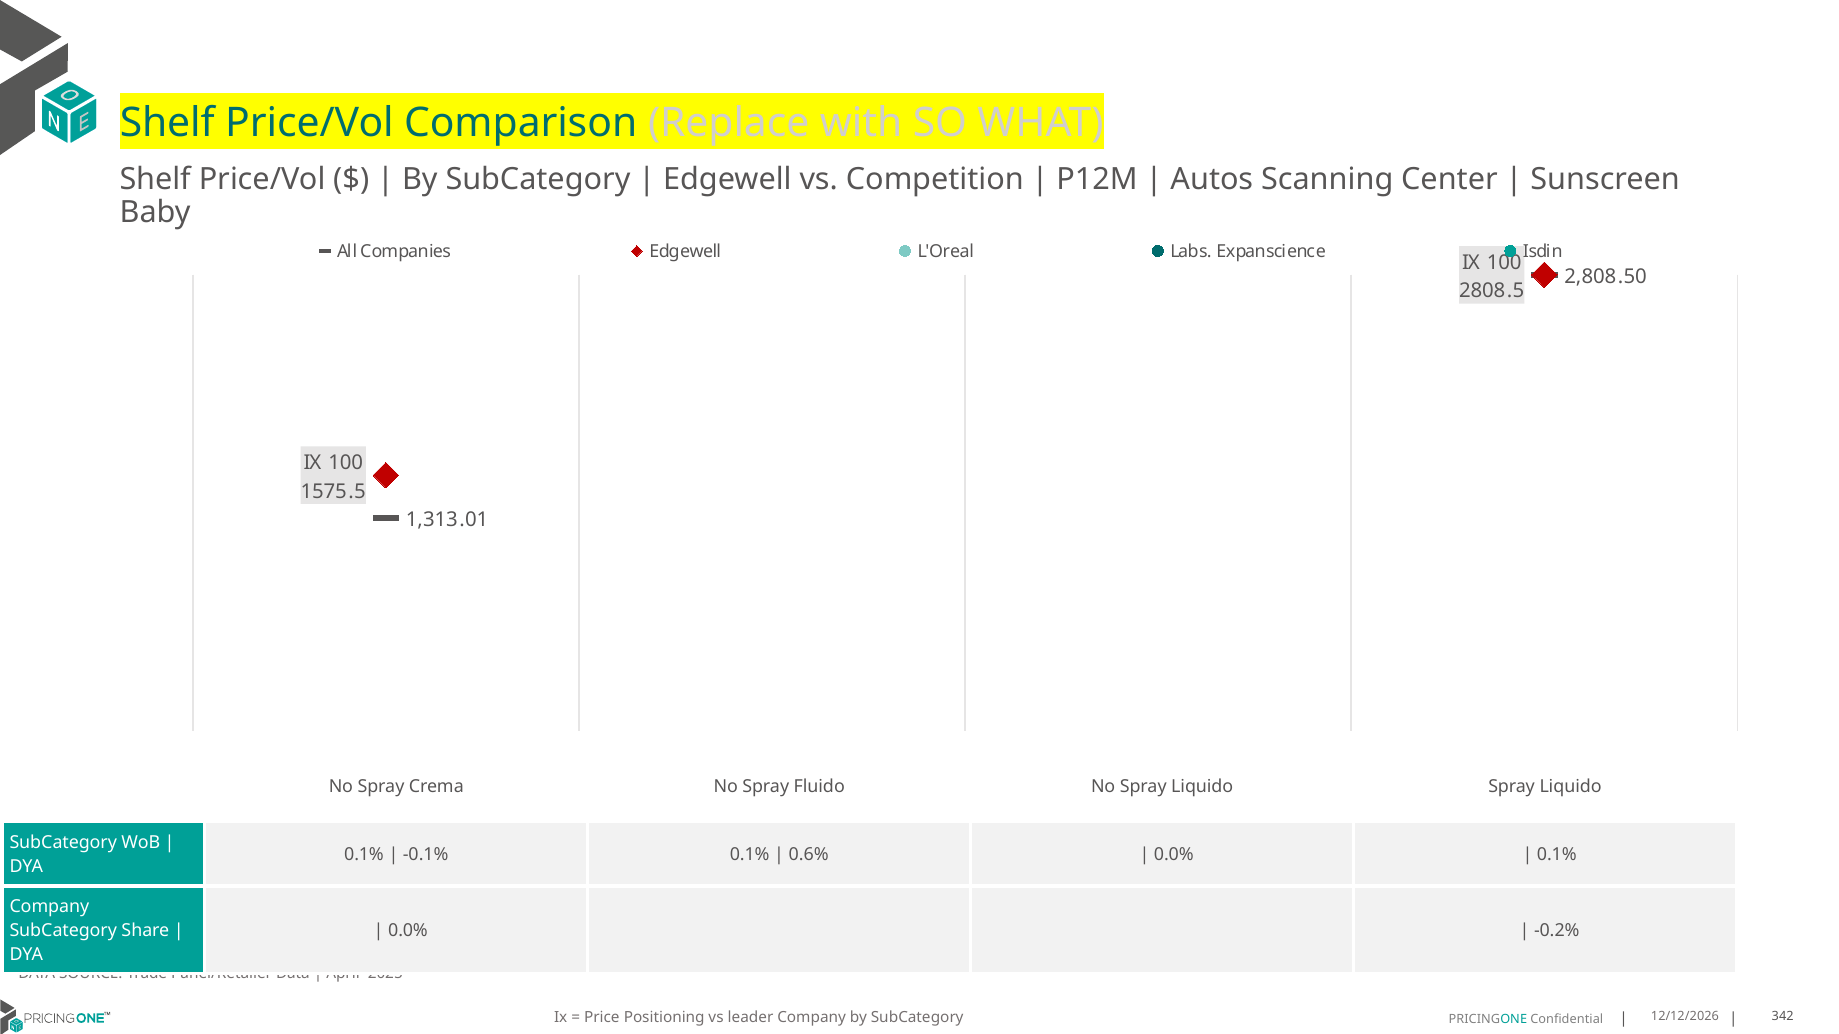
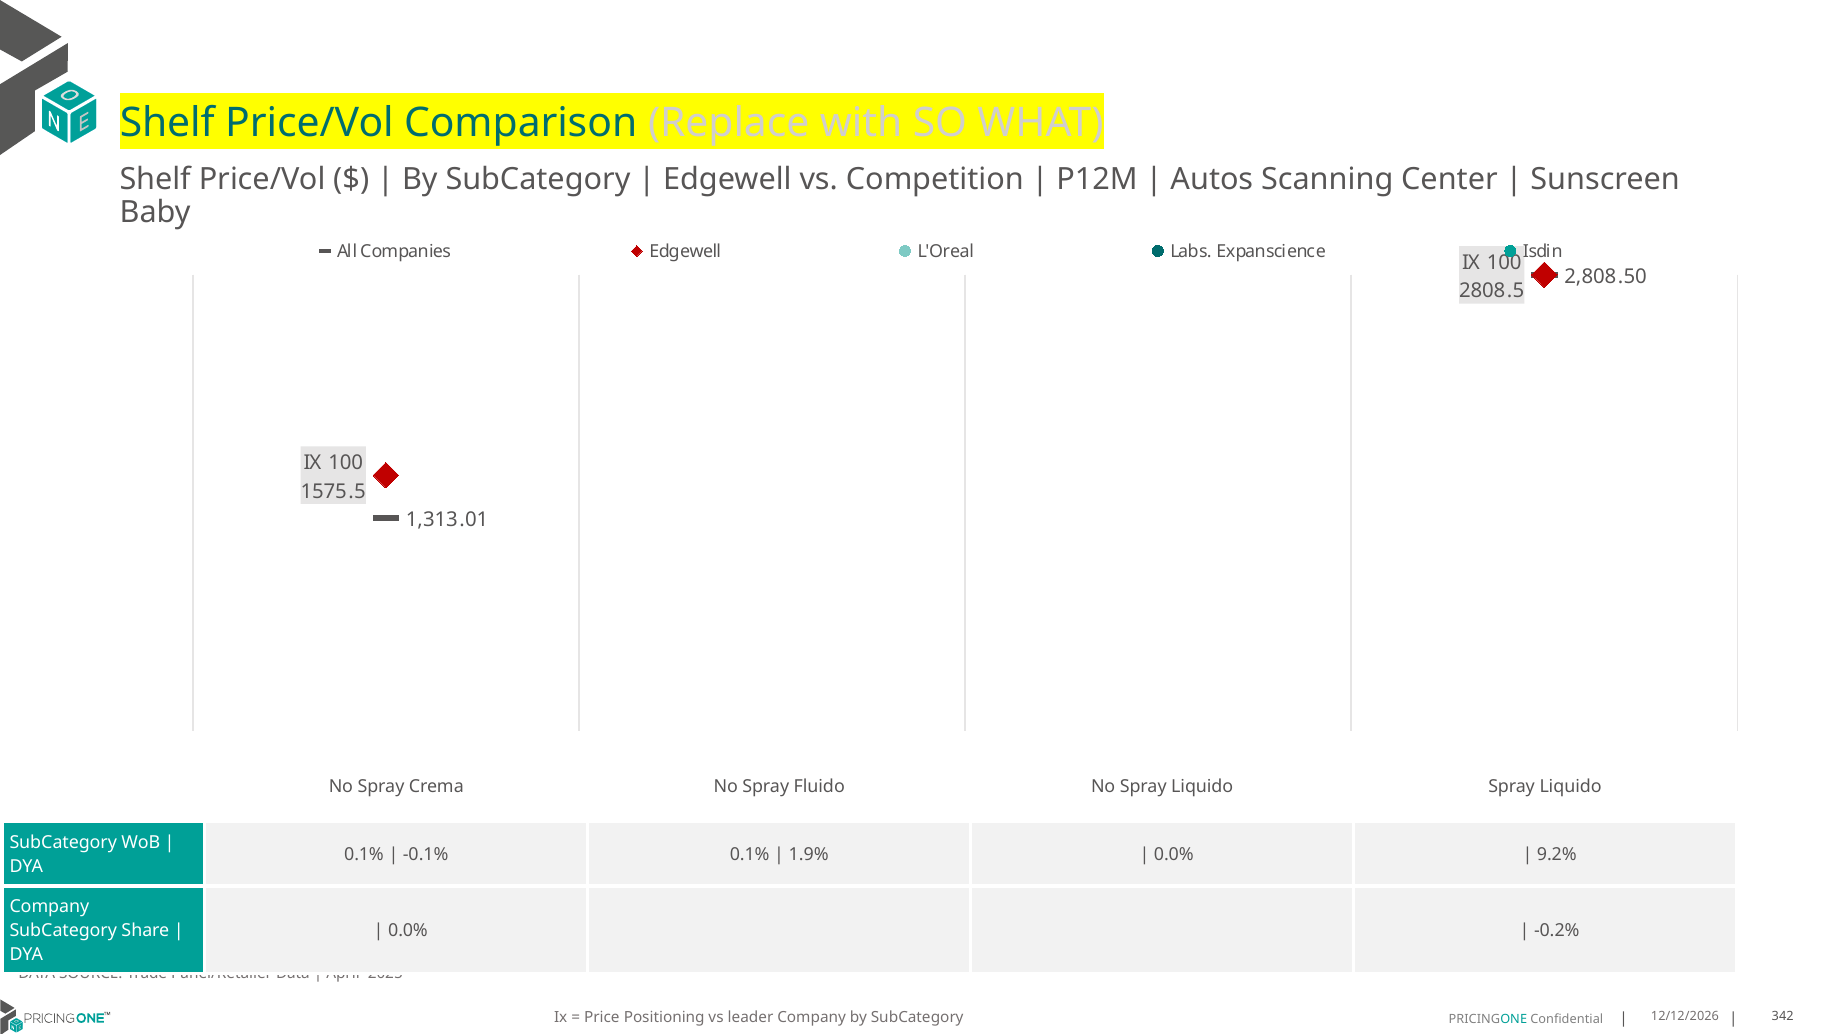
0.6%: 0.6% -> 1.9%
0.1% at (1557, 855): 0.1% -> 9.2%
